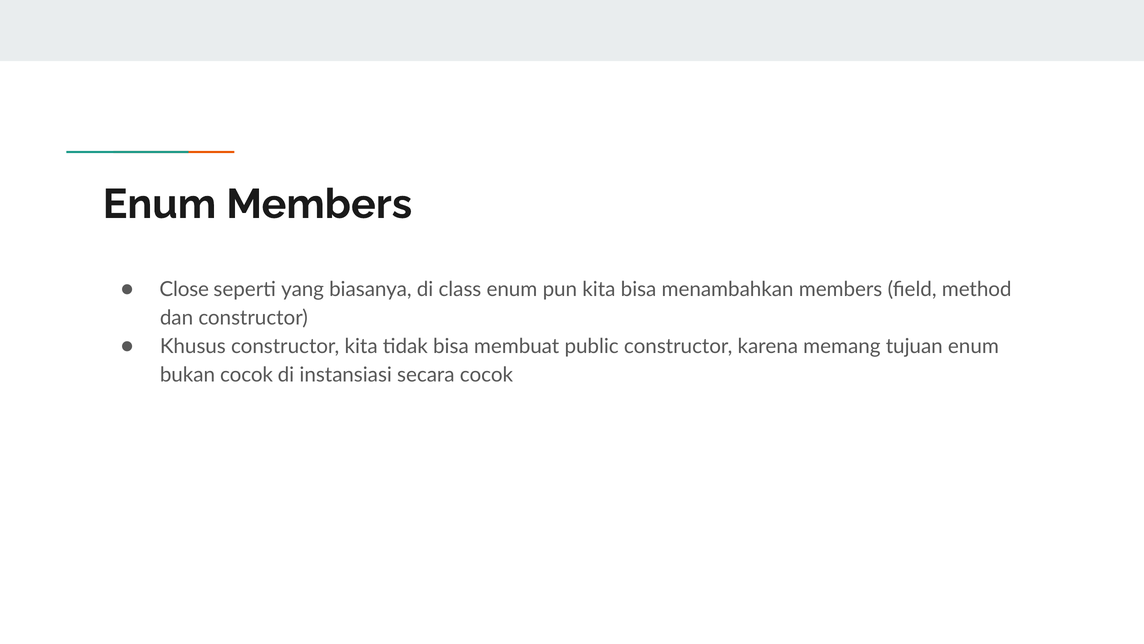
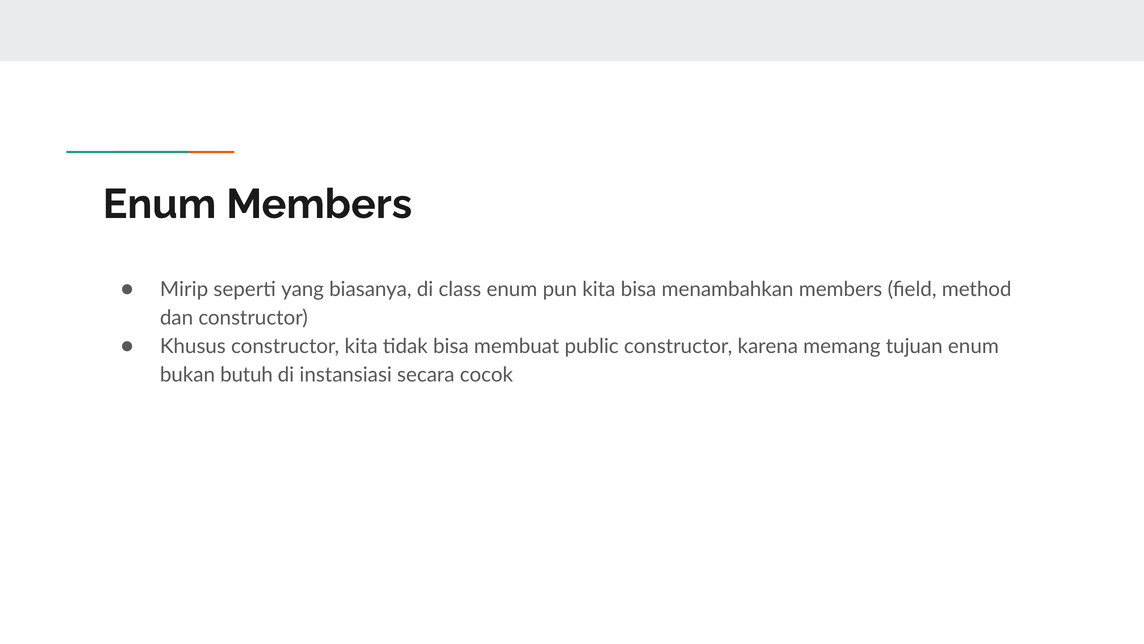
Close: Close -> Mirip
bukan cocok: cocok -> butuh
